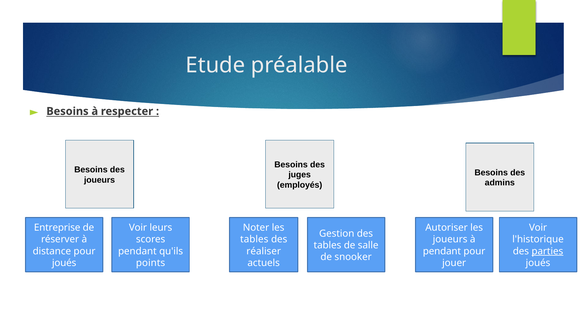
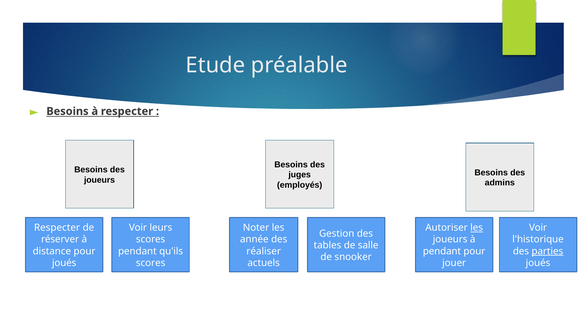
Entreprise at (57, 228): Entreprise -> Respecter
les at (477, 228) underline: none -> present
tables at (254, 240): tables -> année
points at (151, 263): points -> scores
